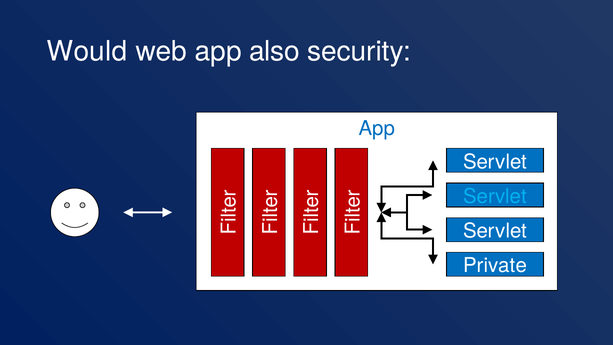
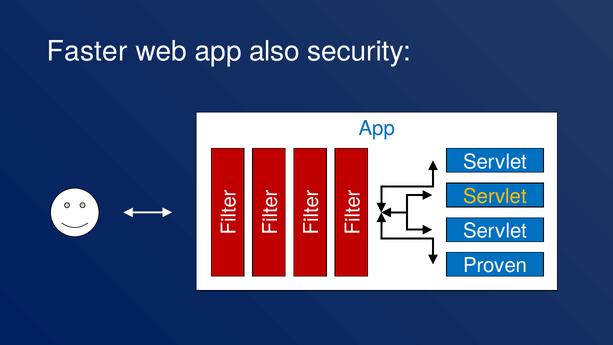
Would: Would -> Faster
Servlet at (495, 196) colour: light blue -> yellow
Private: Private -> Proven
